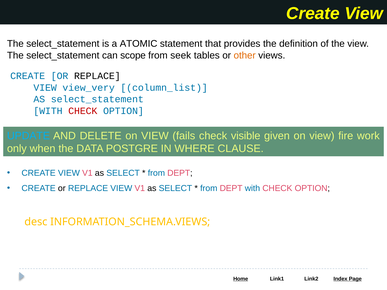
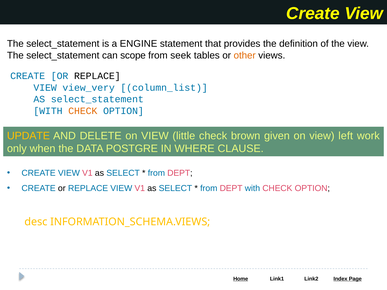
ATOMIC: ATOMIC -> ENGINE
CHECK at (83, 111) colour: red -> orange
UPDATE colour: light blue -> yellow
fails: fails -> little
visible: visible -> brown
fire: fire -> left
